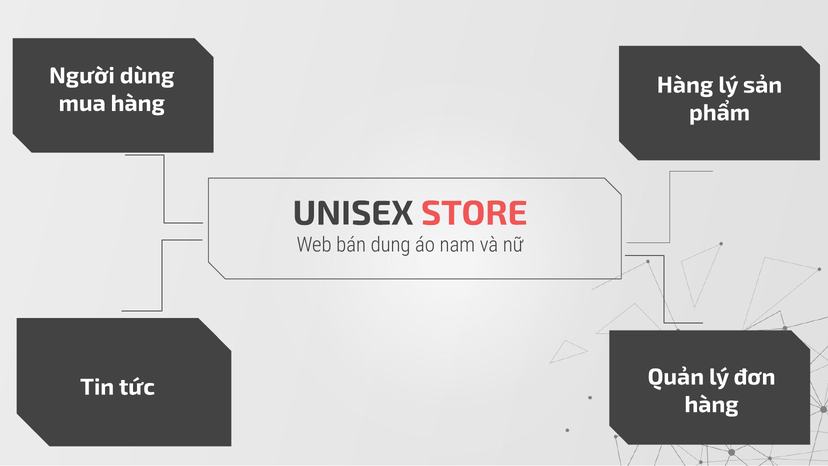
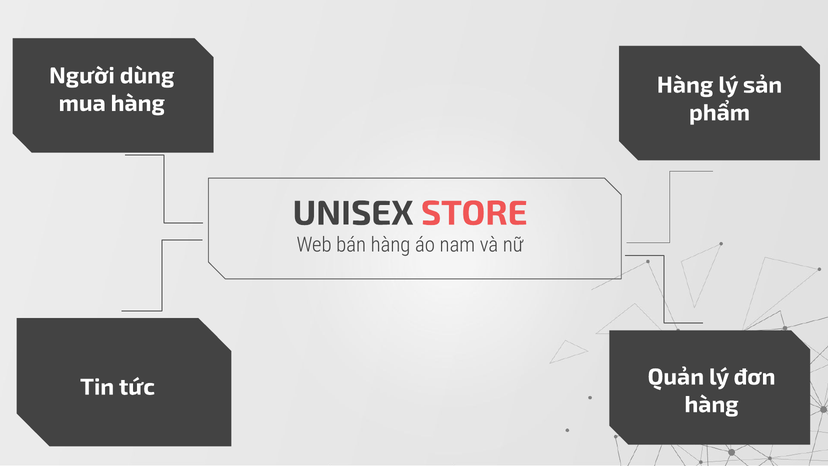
bán dung: dung -> hàng
